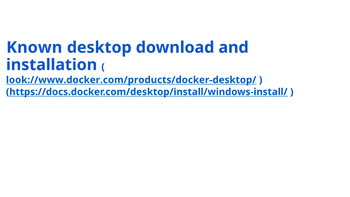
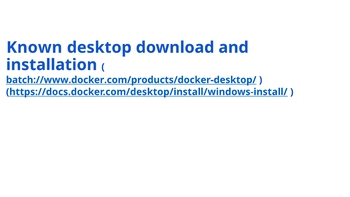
look://www.docker.com/products/docker-desktop/: look://www.docker.com/products/docker-desktop/ -> batch://www.docker.com/products/docker-desktop/
